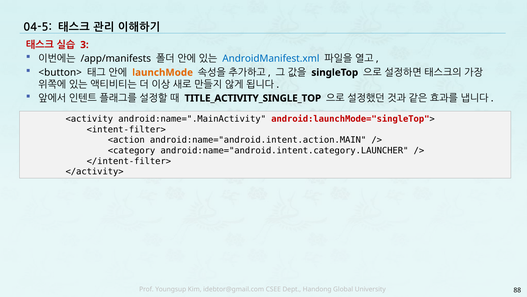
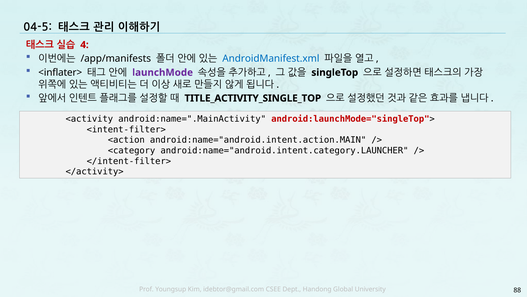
3: 3 -> 4
<button>: <button> -> <inflater>
launchMode colour: orange -> purple
